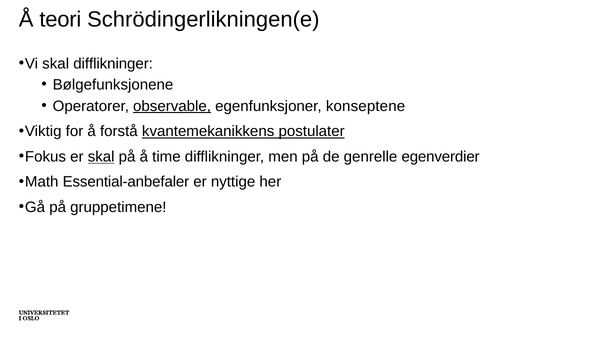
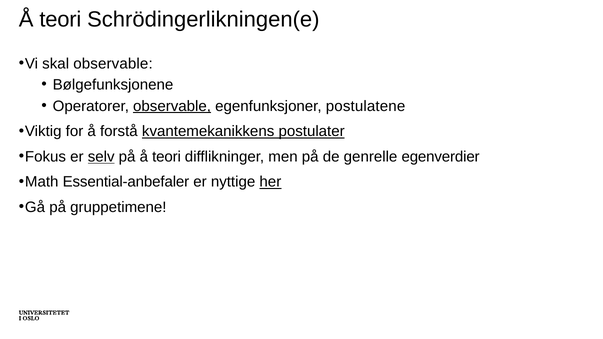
skal difflikninger: difflikninger -> observable
konseptene: konseptene -> postulatene
er skal: skal -> selv
på å time: time -> teori
her underline: none -> present
